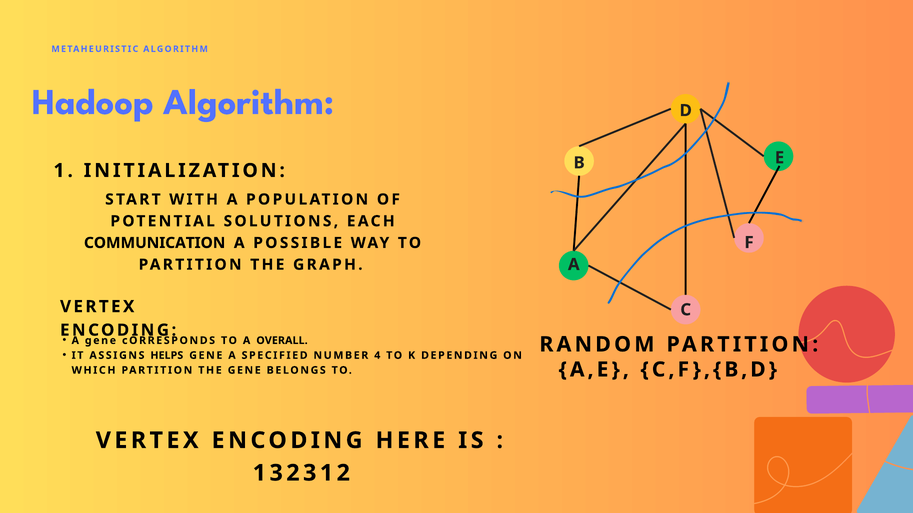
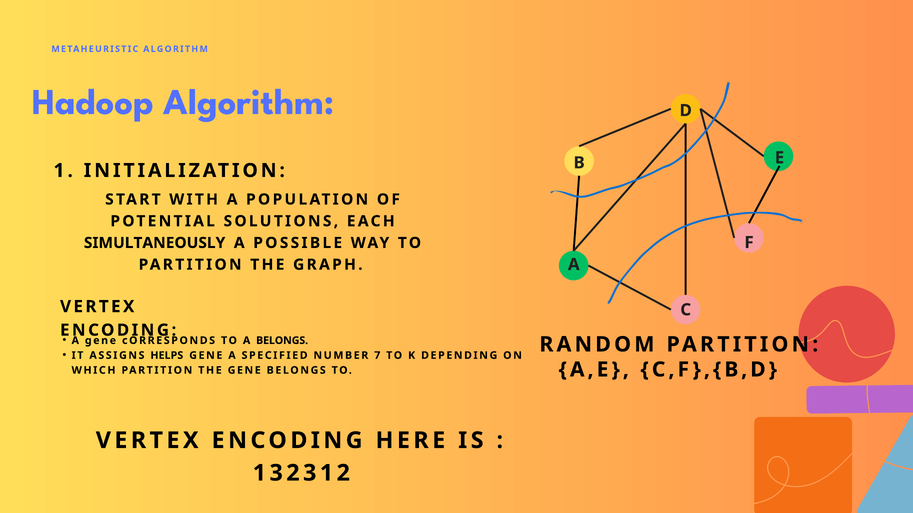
COMMUNICATION: COMMUNICATION -> SIMULTANEOUSLY
A OVERALL: OVERALL -> BELONGS
4: 4 -> 7
